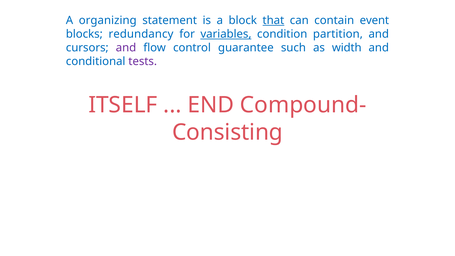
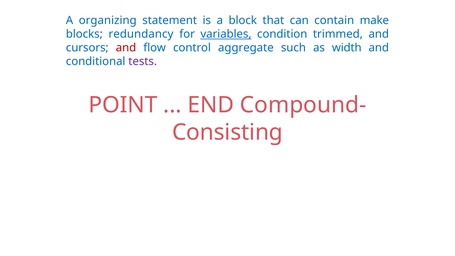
that underline: present -> none
event: event -> make
partition: partition -> trimmed
and at (126, 48) colour: purple -> red
guarantee: guarantee -> aggregate
ITSELF: ITSELF -> POINT
